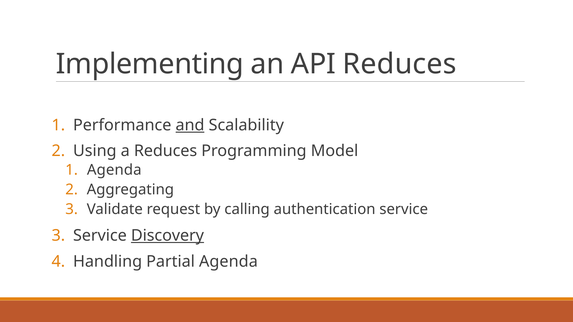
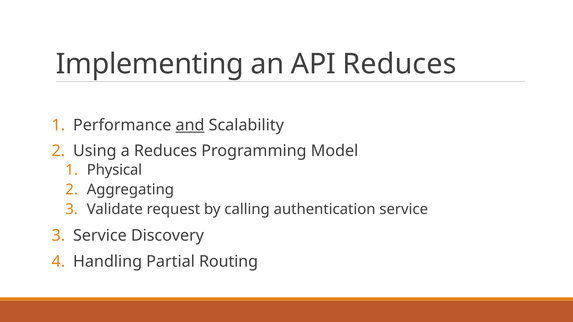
Agenda at (114, 170): Agenda -> Physical
Discovery underline: present -> none
Partial Agenda: Agenda -> Routing
